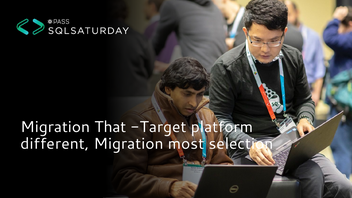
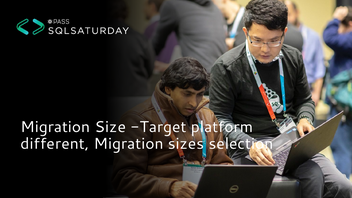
That: That -> Size
most: most -> sizes
